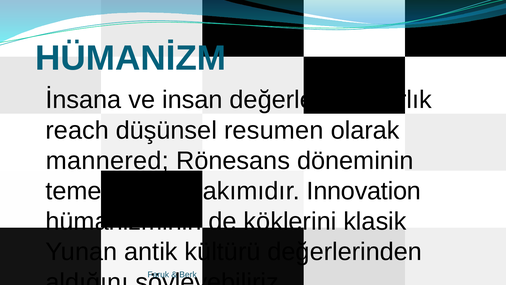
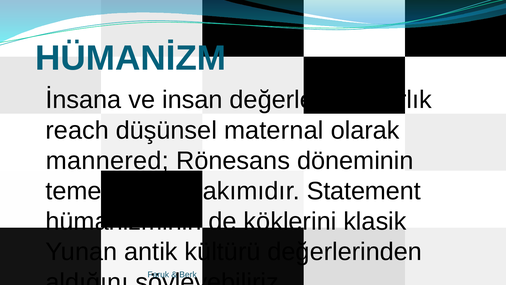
resumen: resumen -> maternal
Innovation: Innovation -> Statement
